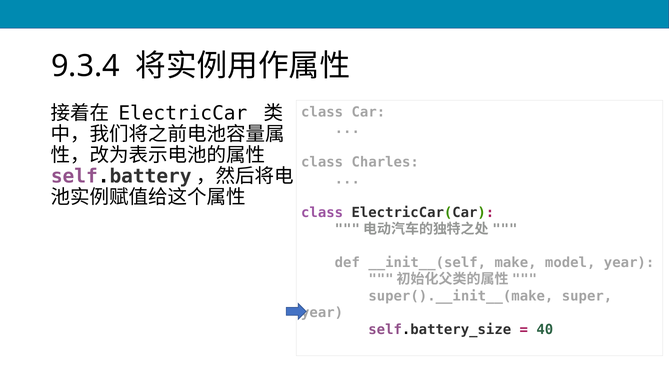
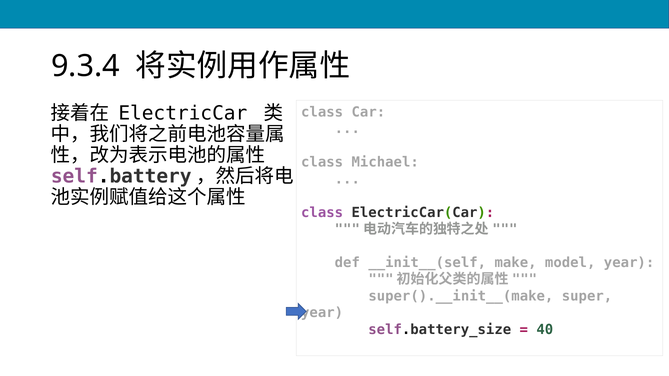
Charles: Charles -> Michael
